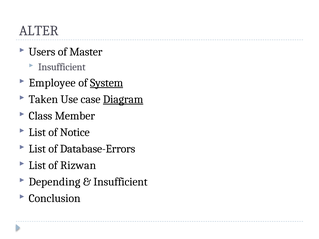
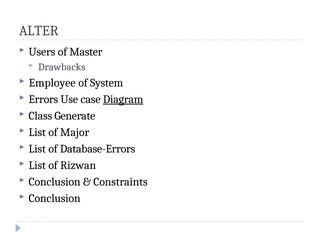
Insufficient at (62, 67): Insufficient -> Drawbacks
System underline: present -> none
Taken: Taken -> Errors
Member: Member -> Generate
Notice: Notice -> Major
Depending at (55, 182): Depending -> Conclusion
Insufficient at (121, 182): Insufficient -> Constraints
